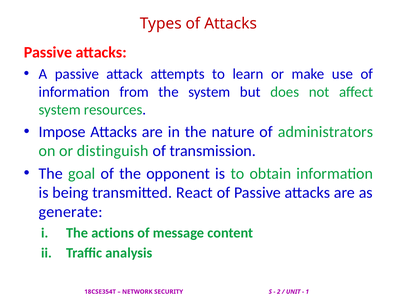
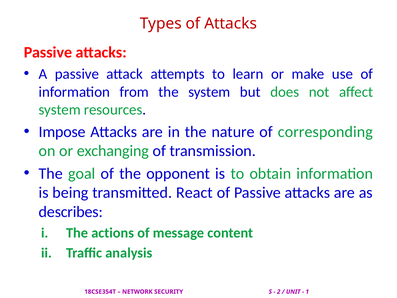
administrators: administrators -> corresponding
distinguish: distinguish -> exchanging
generate: generate -> describes
